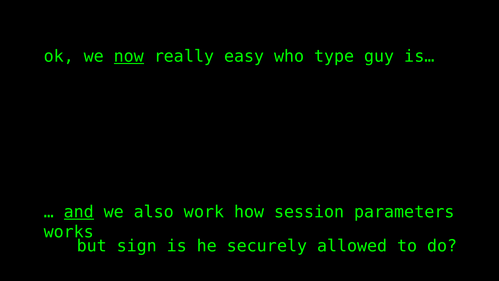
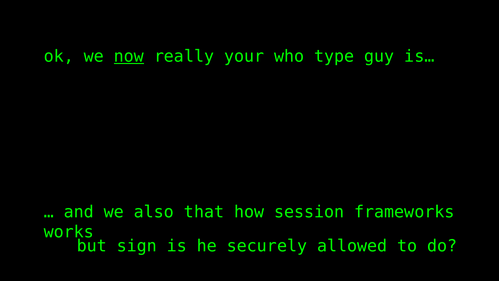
easy: easy -> your
and underline: present -> none
work: work -> that
parameters: parameters -> frameworks
